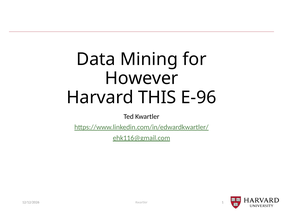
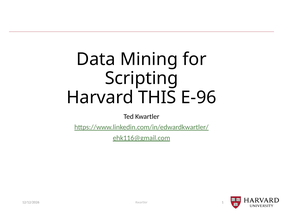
However: However -> Scripting
